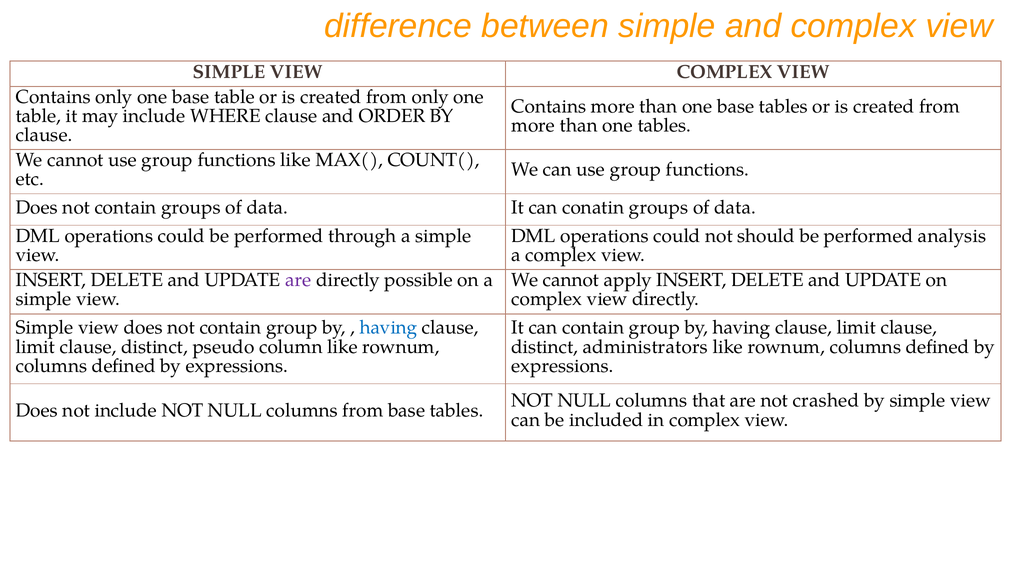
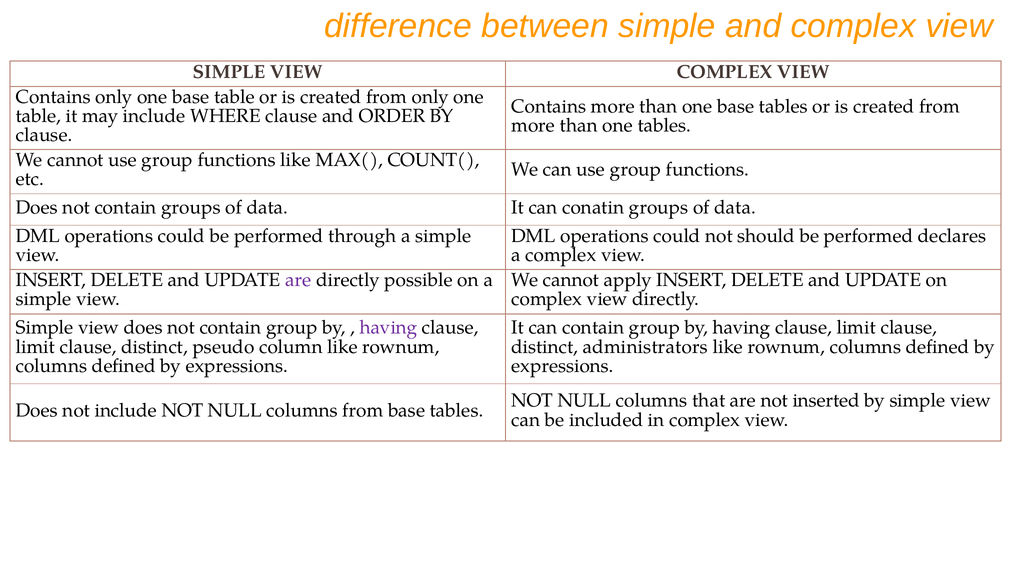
analysis: analysis -> declares
having at (388, 328) colour: blue -> purple
crashed: crashed -> inserted
